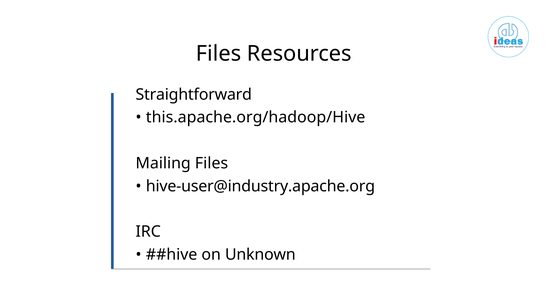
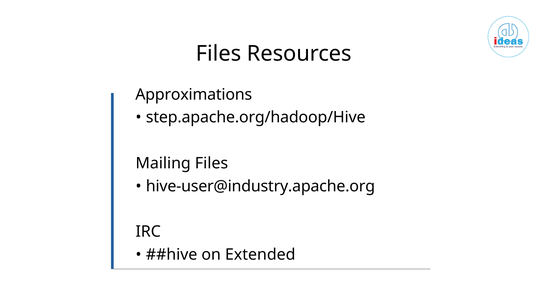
Straightforward: Straightforward -> Approximations
this.apache.org/hadoop/Hive: this.apache.org/hadoop/Hive -> step.apache.org/hadoop/Hive
Unknown: Unknown -> Extended
